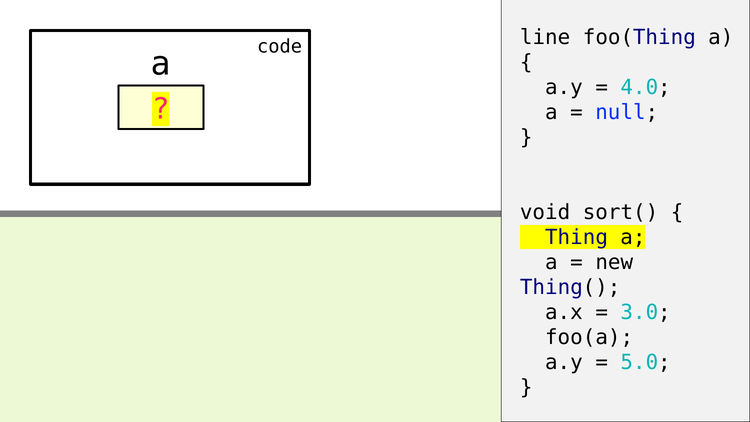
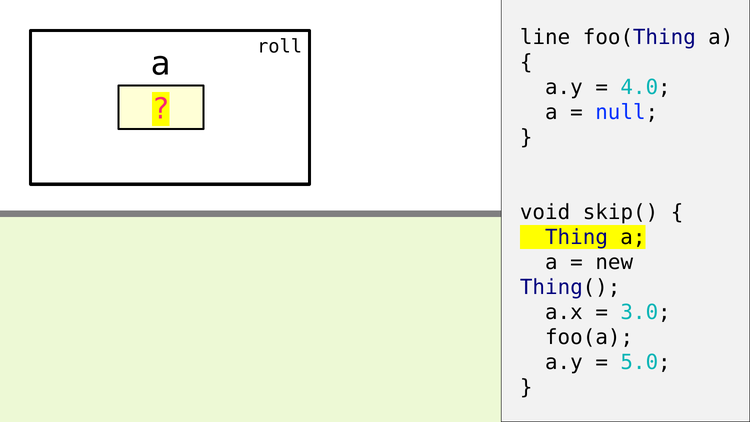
code: code -> roll
sort(: sort( -> skip(
